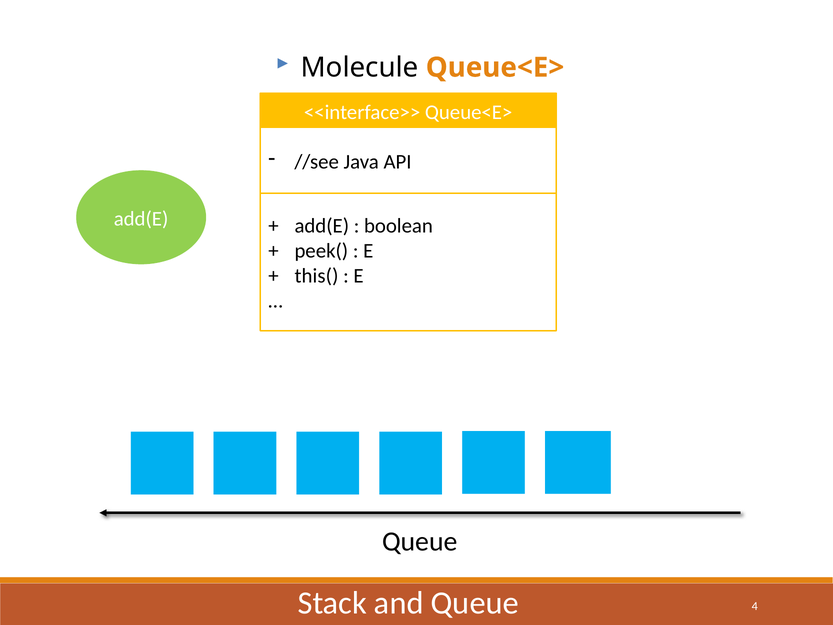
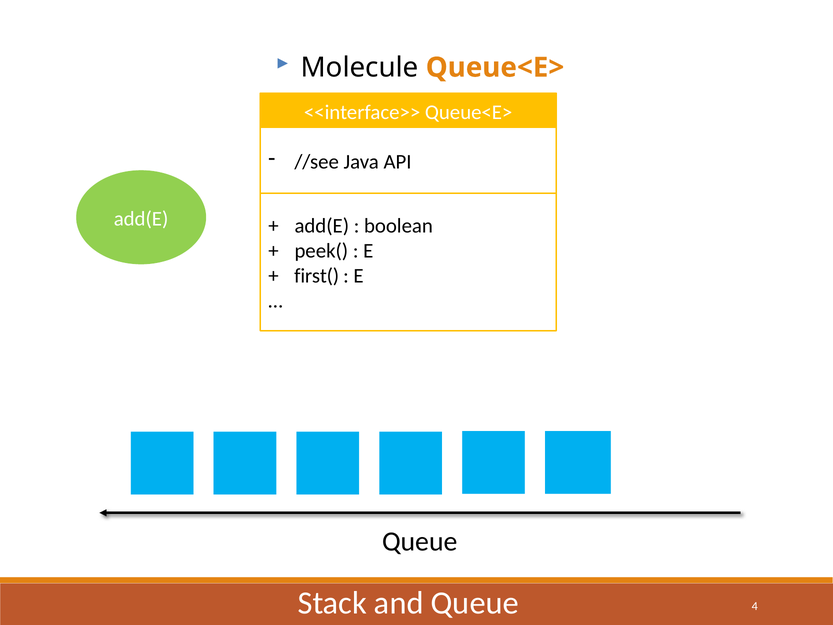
this(: this( -> first(
